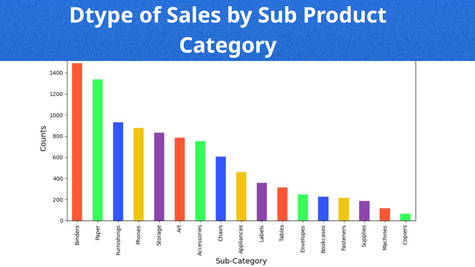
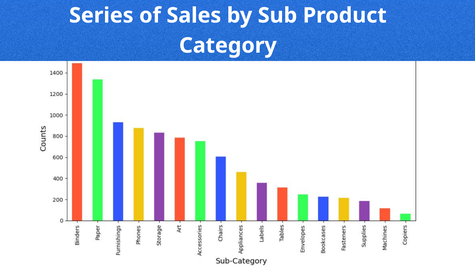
Dtype: Dtype -> Series
